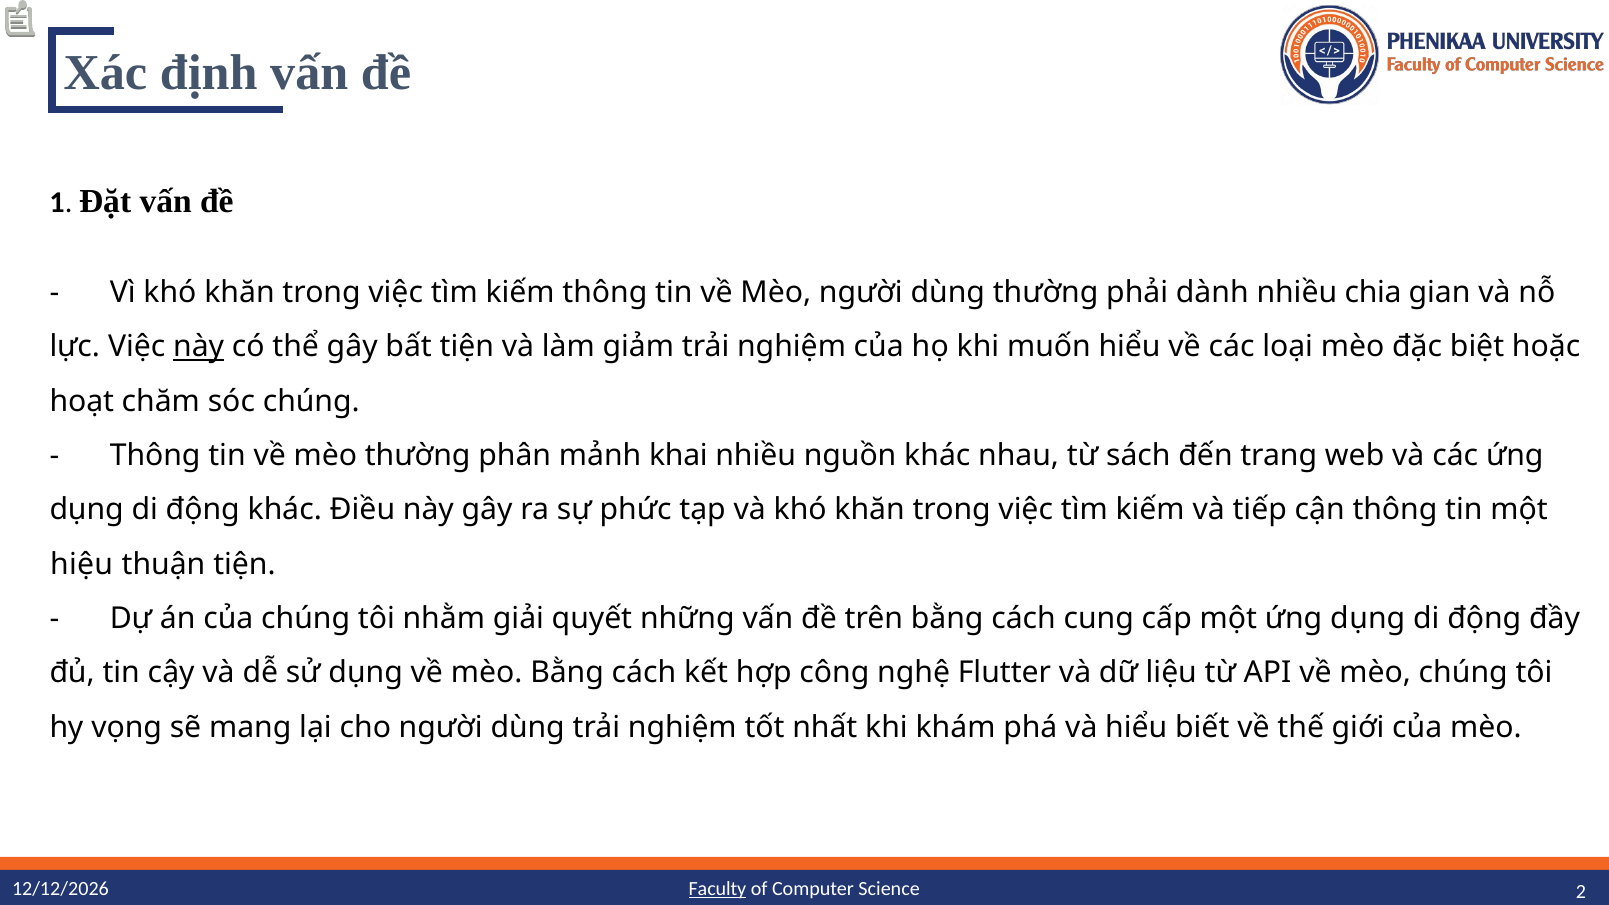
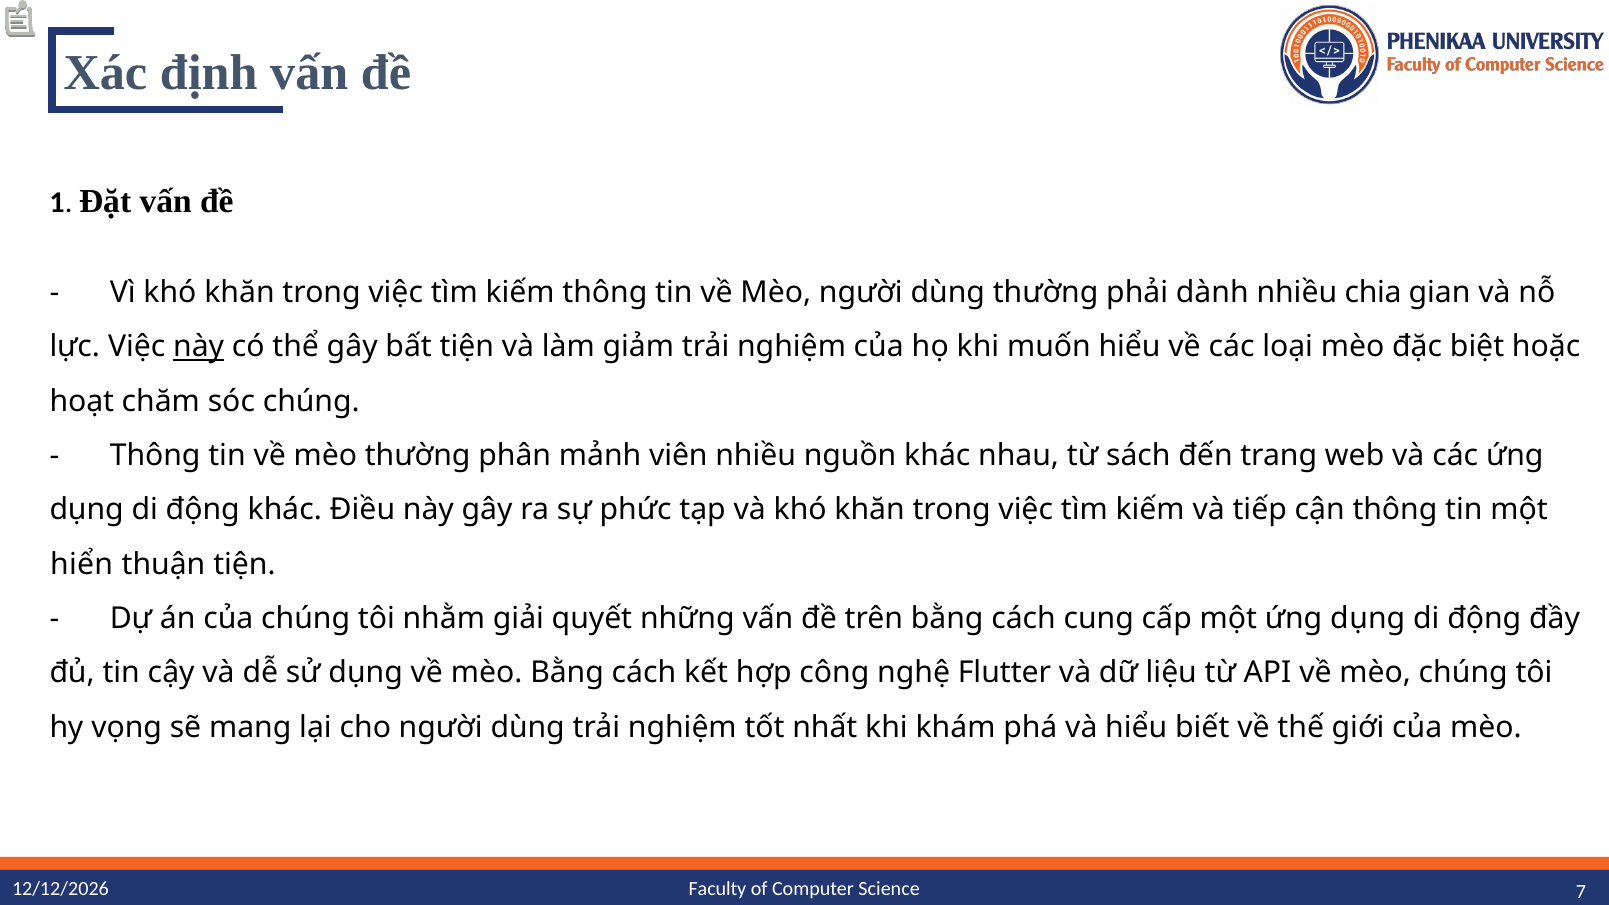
khai: khai -> viên
hiệu: hiệu -> hiển
Faculty underline: present -> none
2: 2 -> 7
